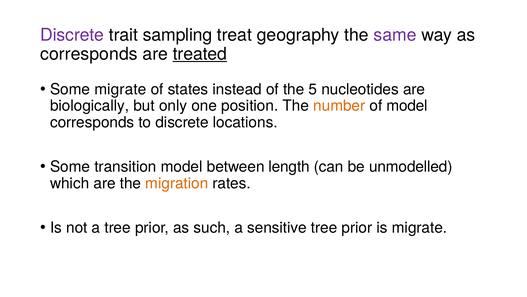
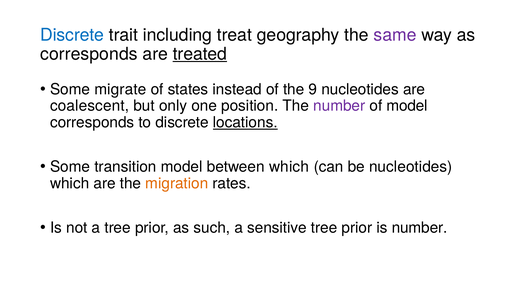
Discrete at (72, 35) colour: purple -> blue
sampling: sampling -> including
5: 5 -> 9
biologically: biologically -> coalescent
number at (339, 106) colour: orange -> purple
locations underline: none -> present
between length: length -> which
be unmodelled: unmodelled -> nucleotides
is migrate: migrate -> number
